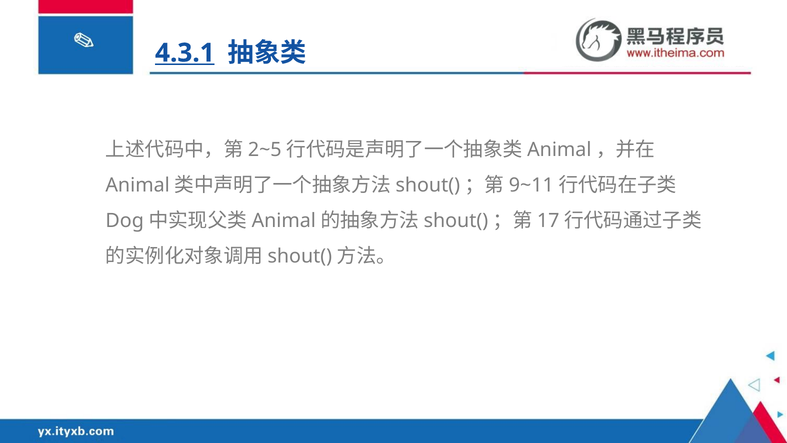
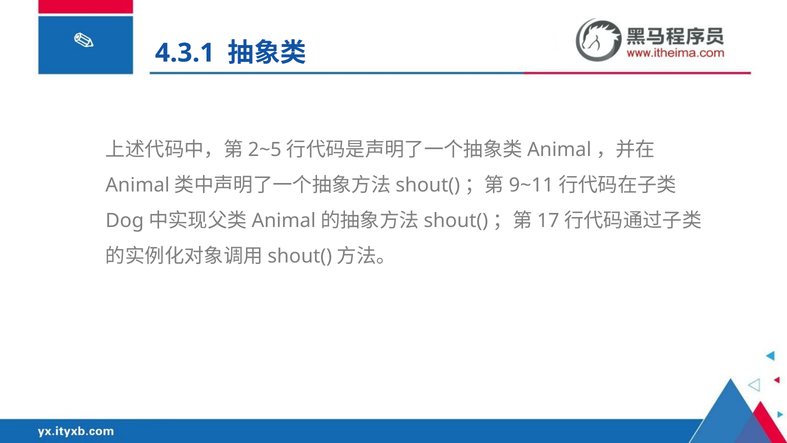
4.3.1 underline: present -> none
